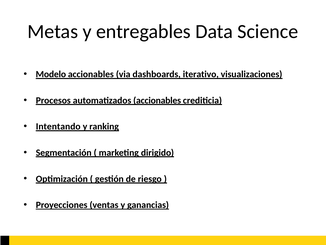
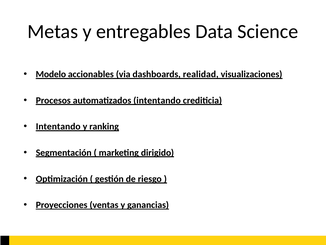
iterativo: iterativo -> realidad
automatizados accionables: accionables -> intentando
